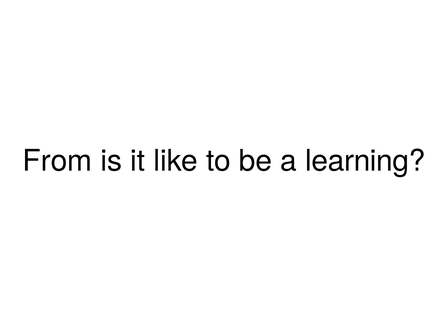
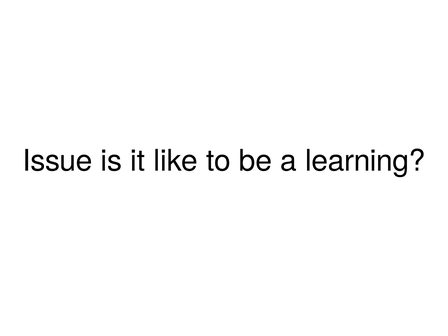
From: From -> Issue
